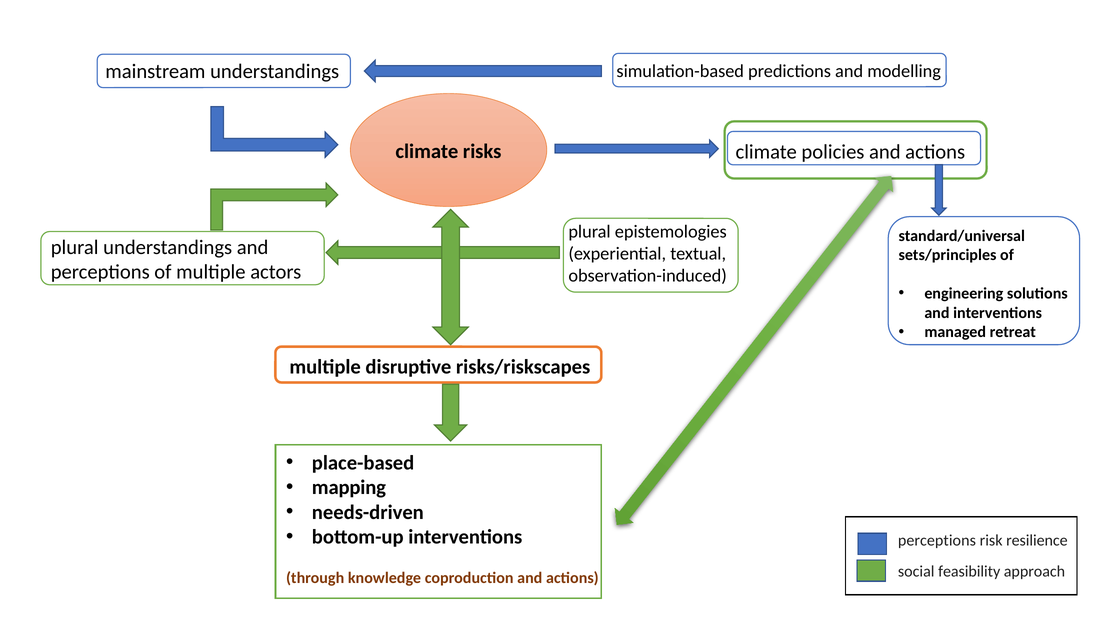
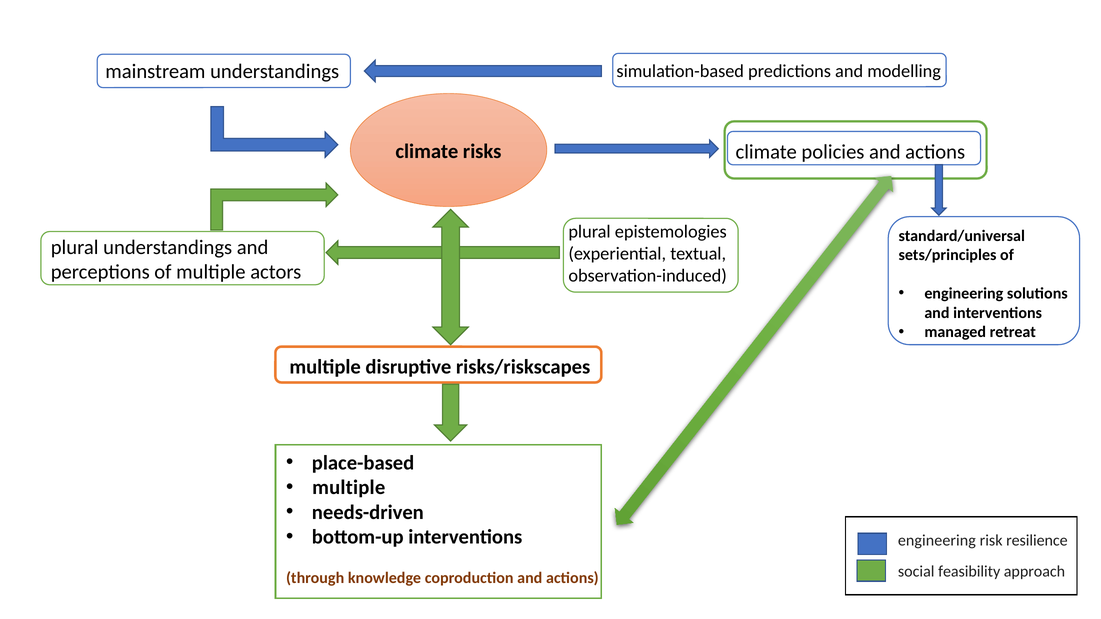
mapping at (349, 488): mapping -> multiple
perceptions at (937, 541): perceptions -> engineering
